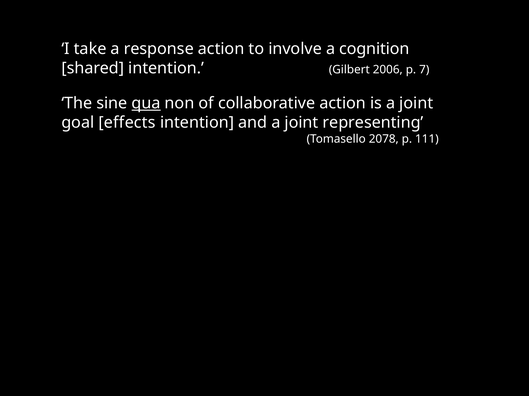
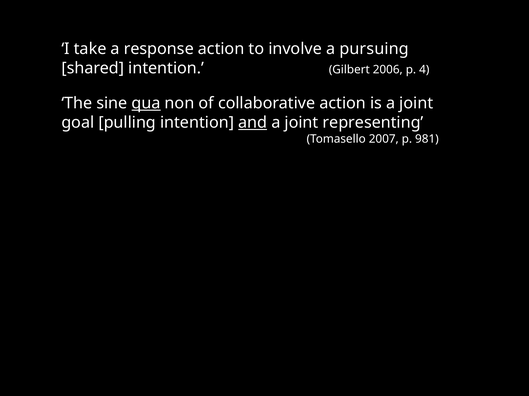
cognition: cognition -> pursuing
7: 7 -> 4
effects: effects -> pulling
and underline: none -> present
2078: 2078 -> 2007
111: 111 -> 981
